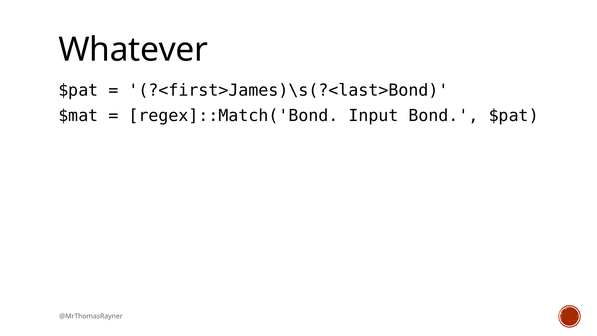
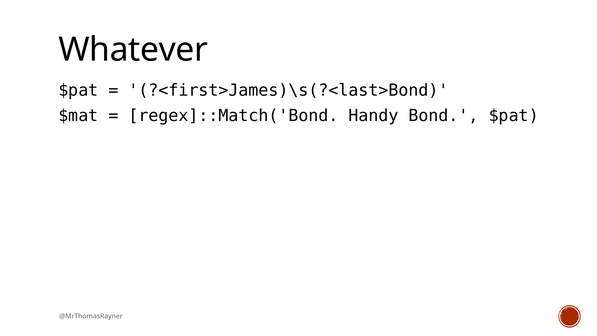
Input: Input -> Handy
